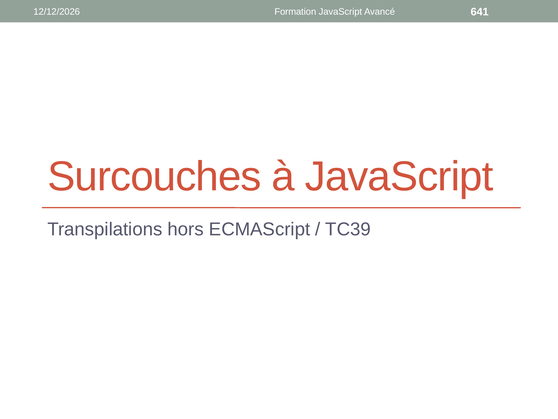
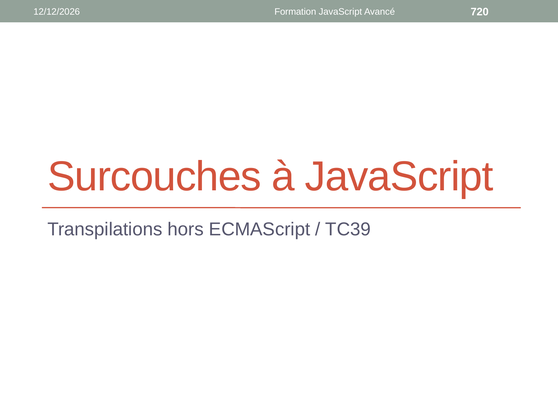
641: 641 -> 720
